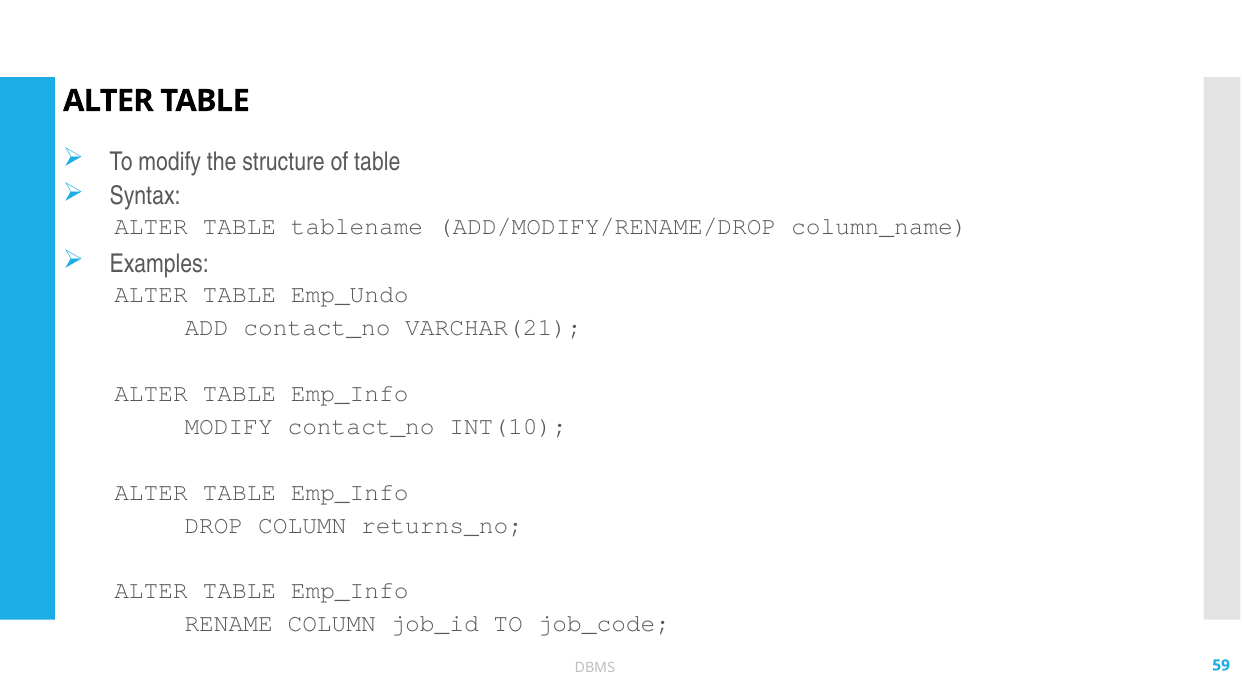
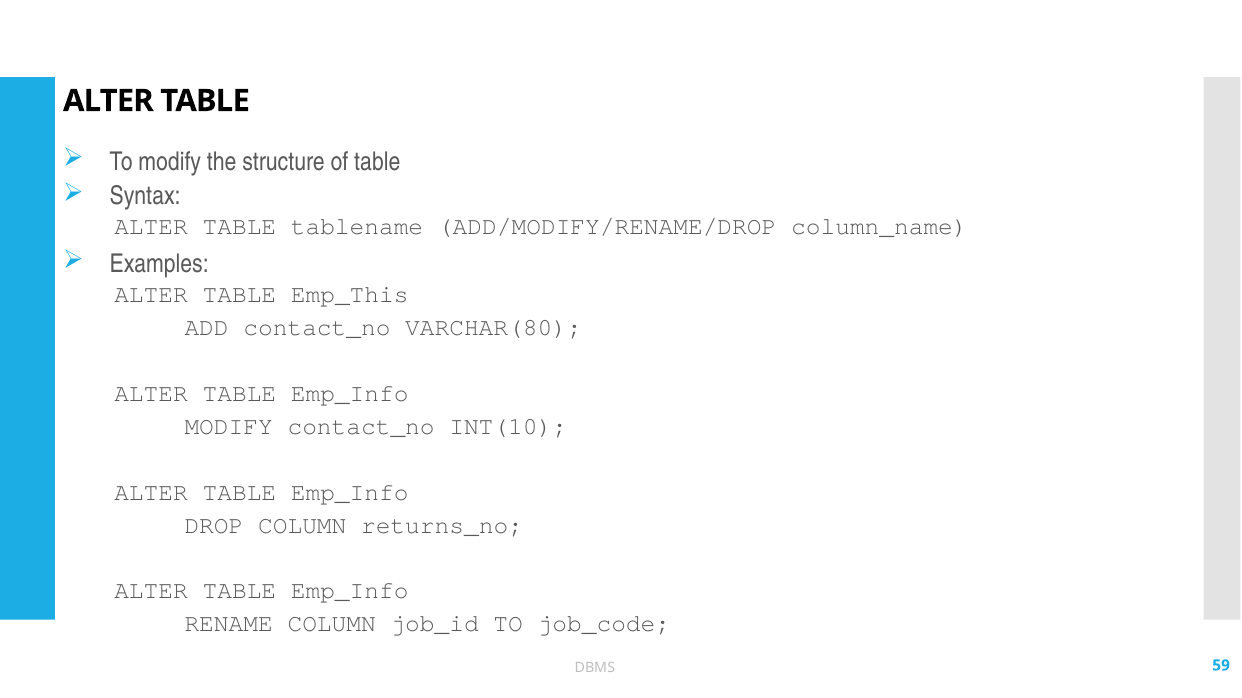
Emp_Undo: Emp_Undo -> Emp_This
VARCHAR(21: VARCHAR(21 -> VARCHAR(80
